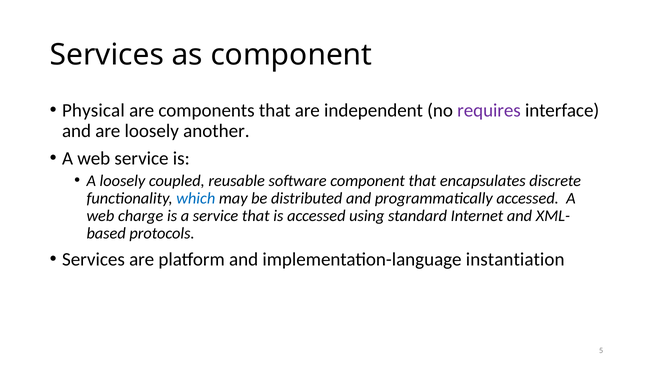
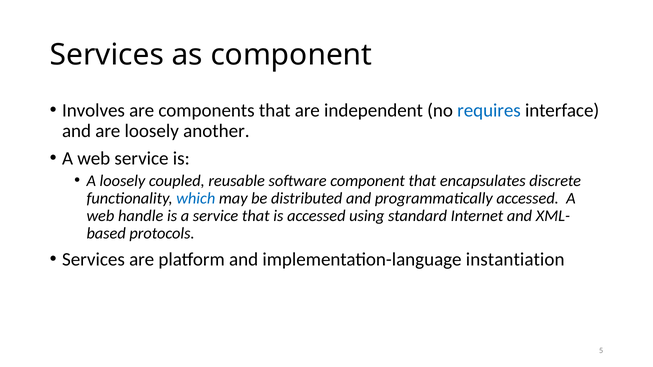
Physical: Physical -> Involves
requires colour: purple -> blue
charge: charge -> handle
